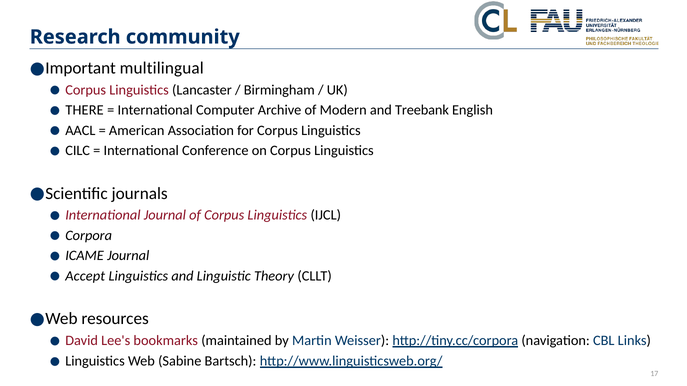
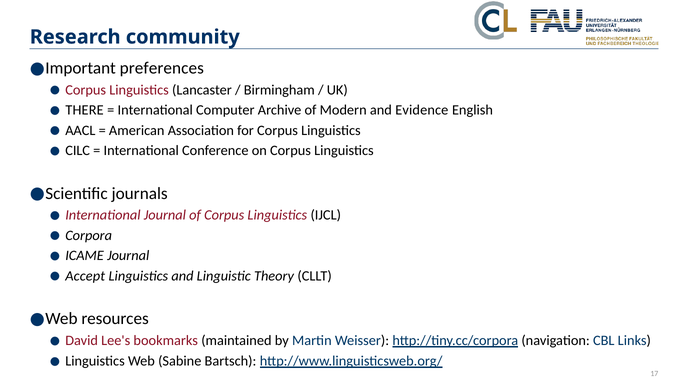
multilingual: multilingual -> preferences
Treebank: Treebank -> Evidence
